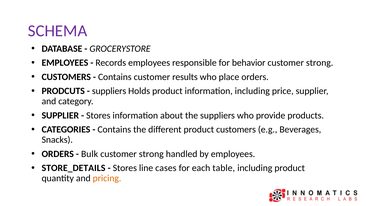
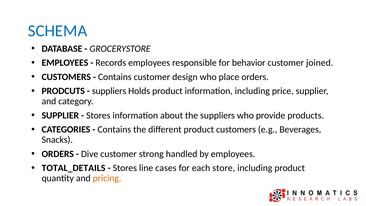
SCHEMA colour: purple -> blue
strong at (320, 63): strong -> joined
results: results -> design
Bulk: Bulk -> Dive
STORE_DETAILS: STORE_DETAILS -> TOTAL_DETAILS
table: table -> store
